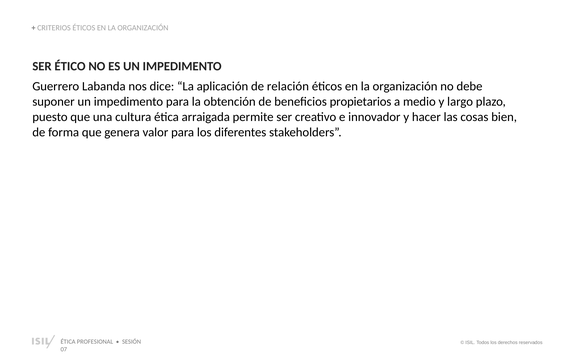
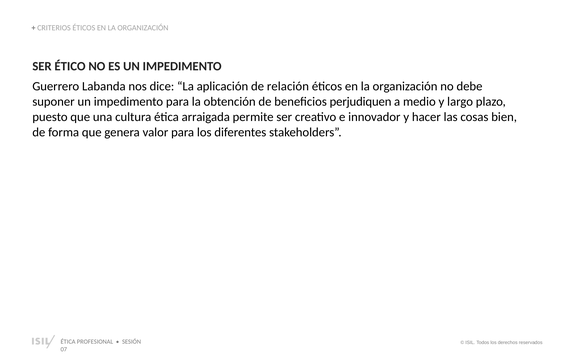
propietarios: propietarios -> perjudiquen
